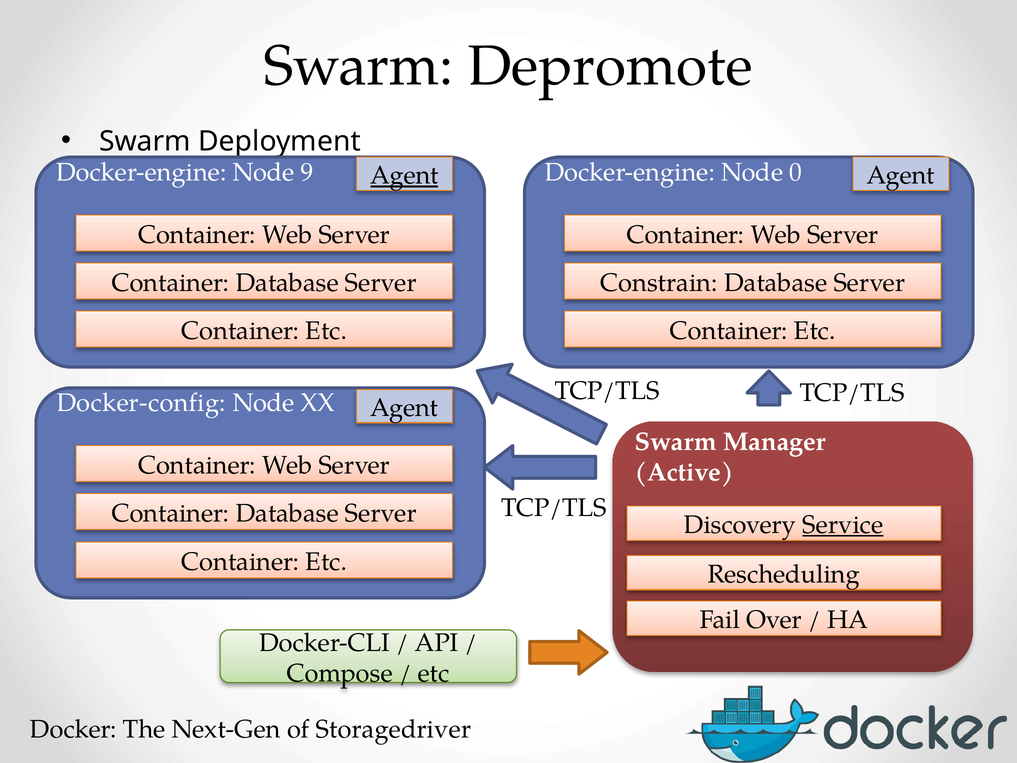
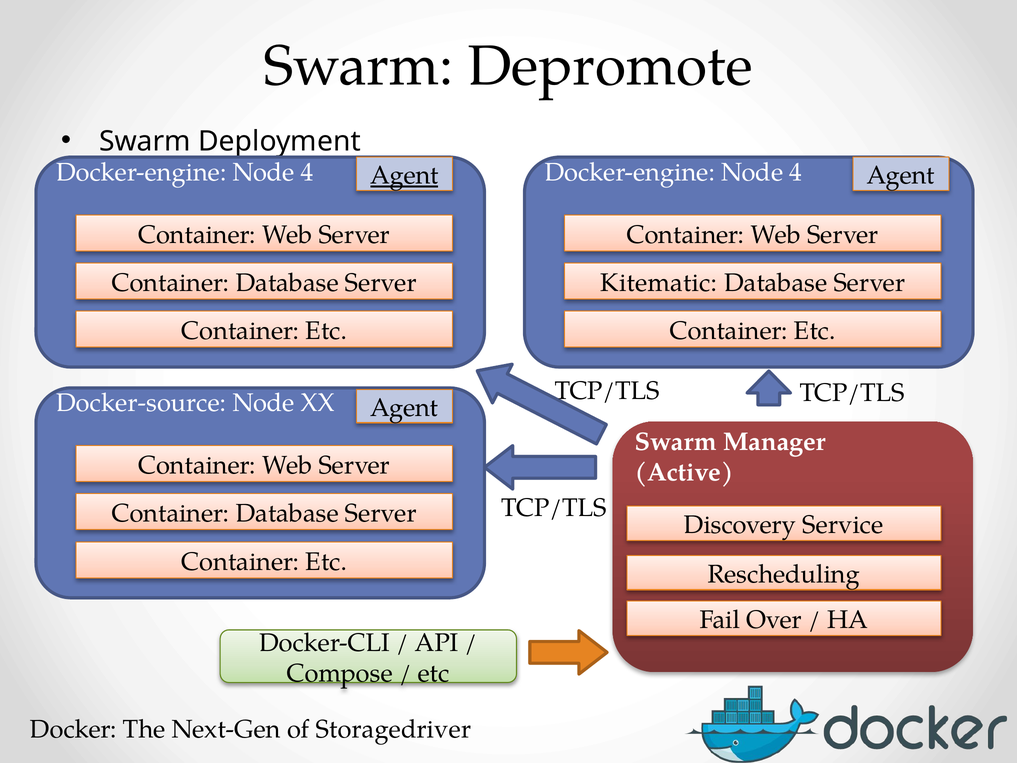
9 at (307, 172): 9 -> 4
0 at (796, 172): 0 -> 4
Constrain: Constrain -> Kitematic
Docker-config: Docker-config -> Docker-source
Service underline: present -> none
